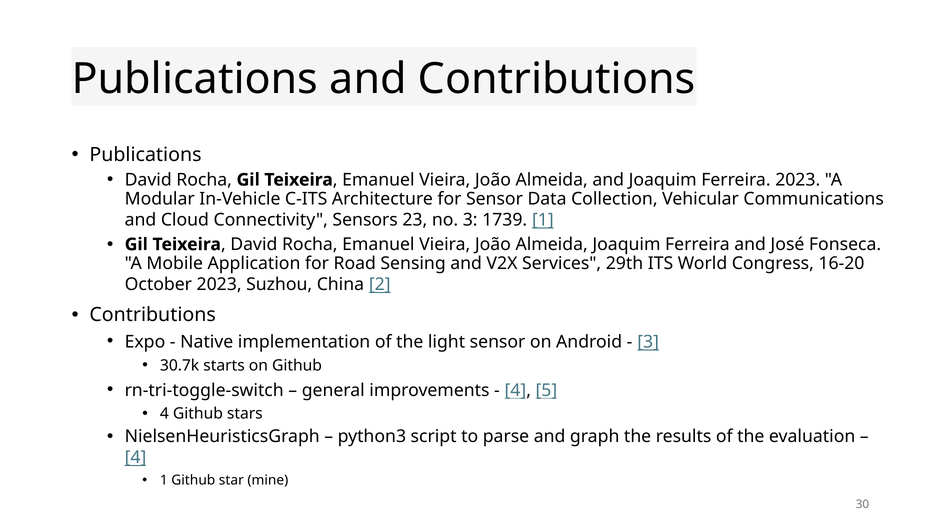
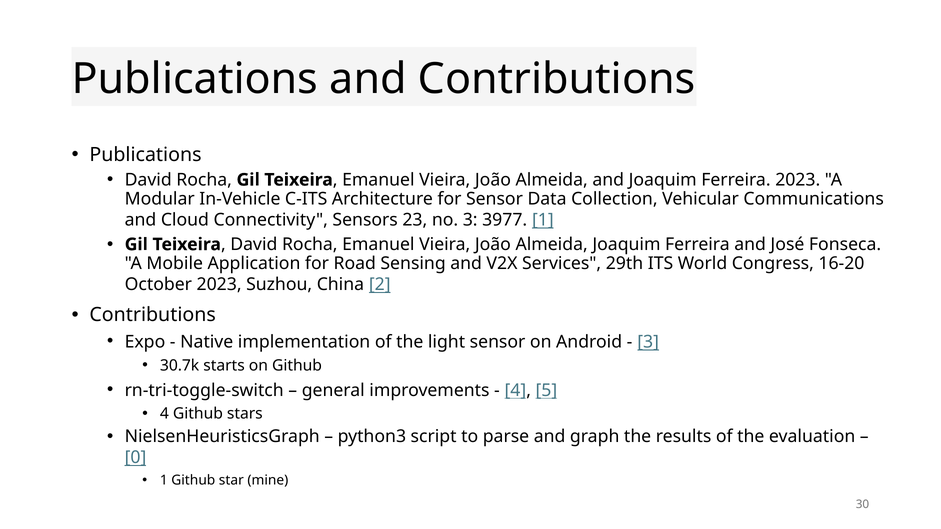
1739: 1739 -> 3977
4 at (136, 458): 4 -> 0
